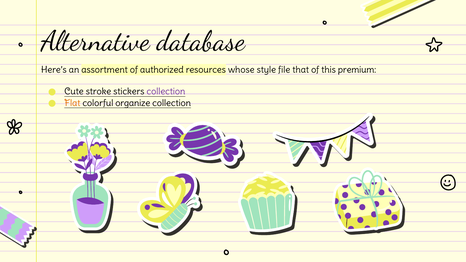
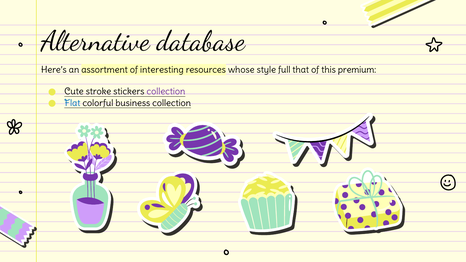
authorized: authorized -> interesting
file: file -> full
Flat colour: orange -> blue
organize: organize -> business
